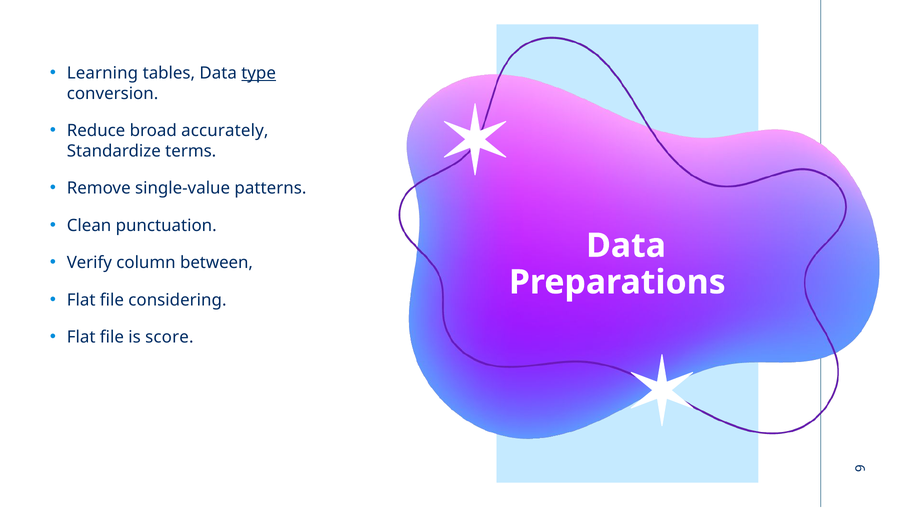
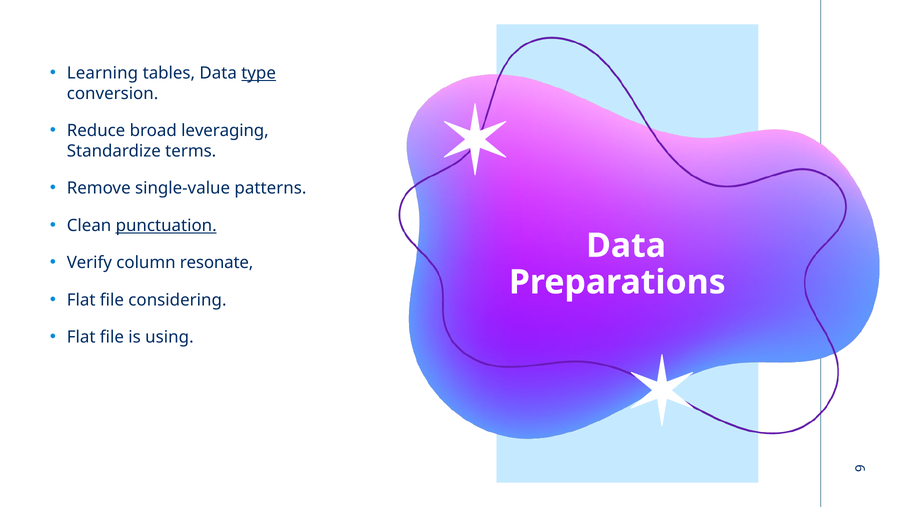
accurately: accurately -> leveraging
punctuation underline: none -> present
between: between -> resonate
score: score -> using
